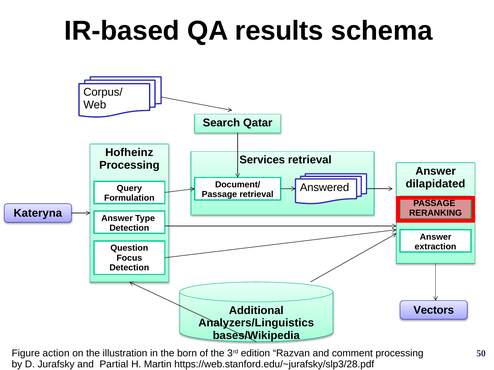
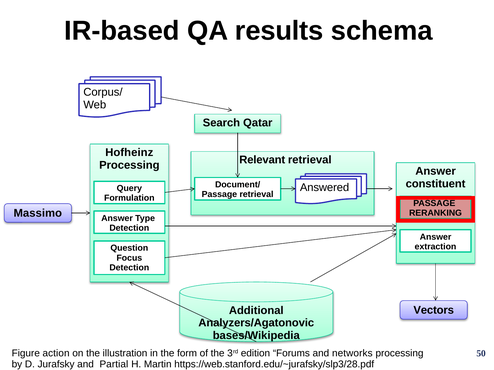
Services: Services -> Relevant
dilapidated: dilapidated -> constituent
Kateryna: Kateryna -> Massimo
Analyzers/Linguistics: Analyzers/Linguistics -> Analyzers/Agatonovic
born: born -> form
Razvan: Razvan -> Forums
comment: comment -> networks
